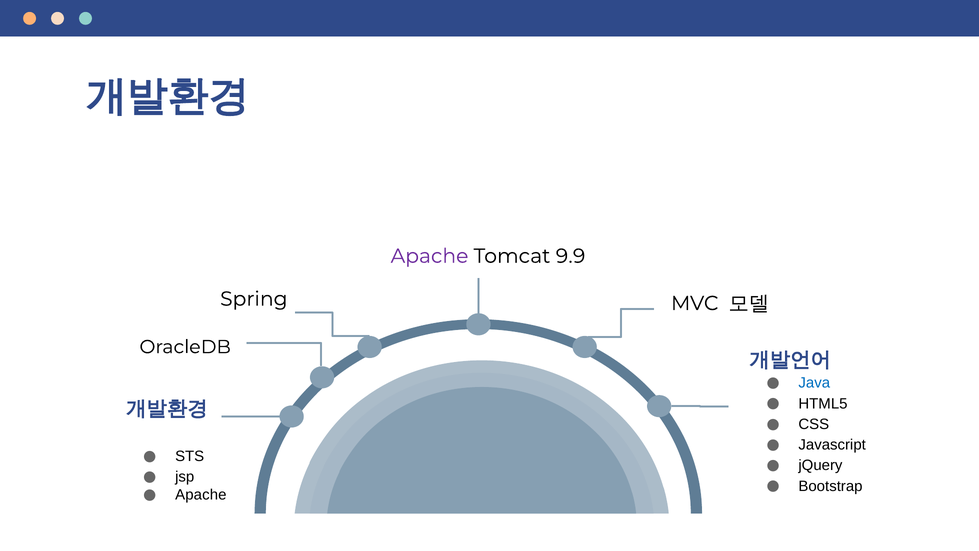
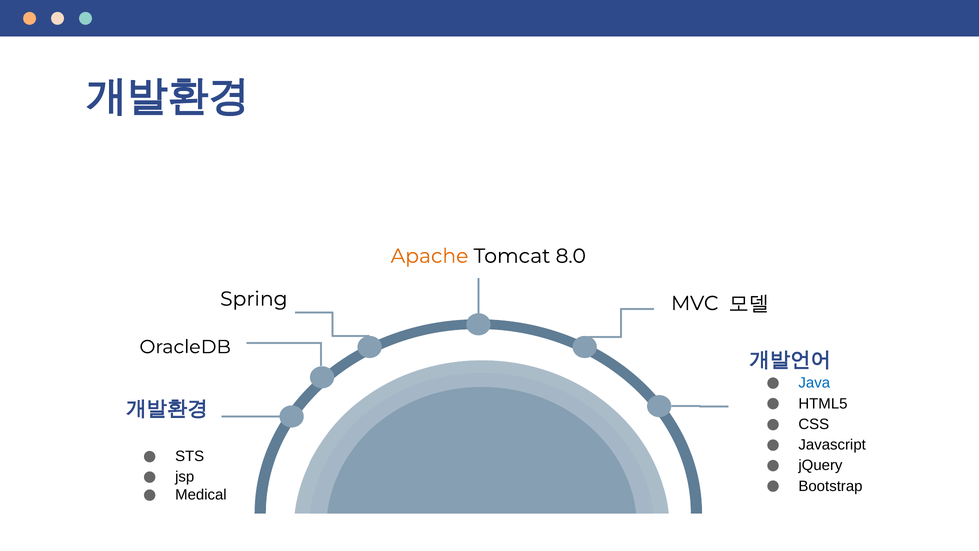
Apache at (430, 256) colour: purple -> orange
9.9: 9.9 -> 8.0
Apache at (201, 495): Apache -> Medical
